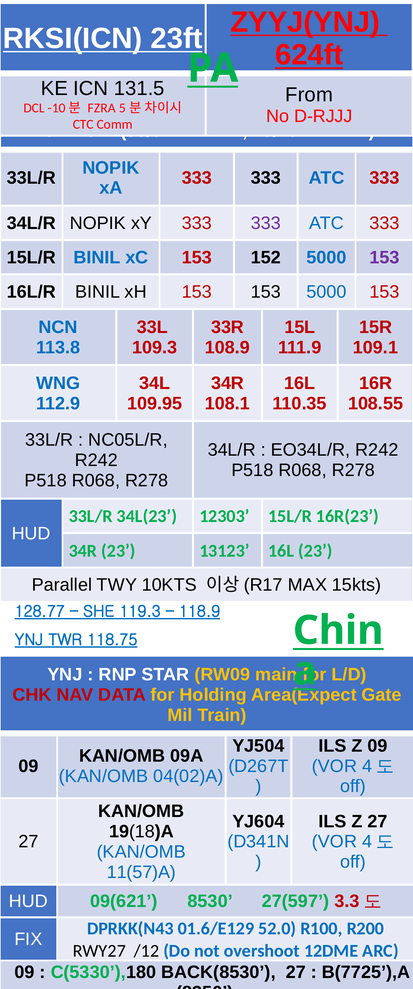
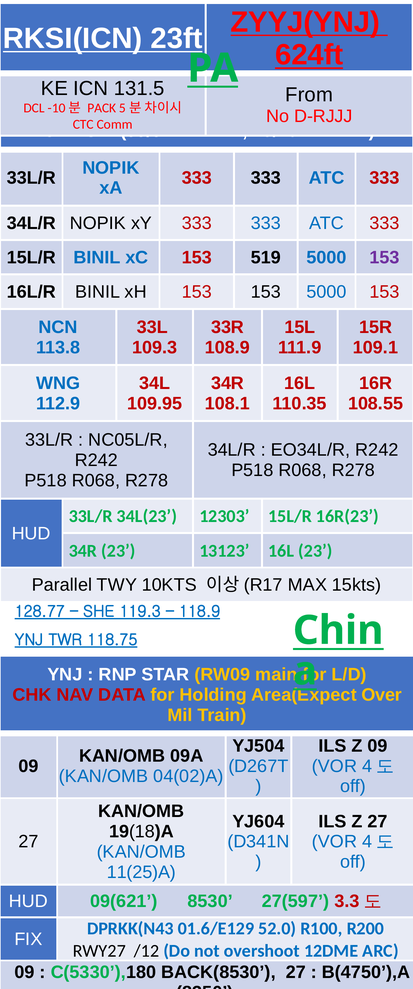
FZRA: FZRA -> PACK
333 at (266, 223) colour: purple -> blue
152: 152 -> 519
Gate: Gate -> Over
11(57)A: 11(57)A -> 11(25)A
B(7725’),A: B(7725’),A -> B(4750’),A
